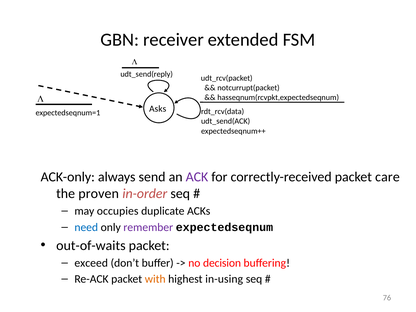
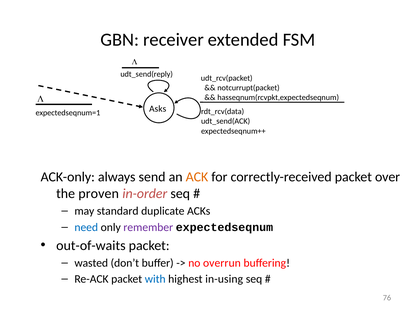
ACK colour: purple -> orange
care: care -> over
occupies: occupies -> standard
exceed: exceed -> wasted
decision: decision -> overrun
with colour: orange -> blue
